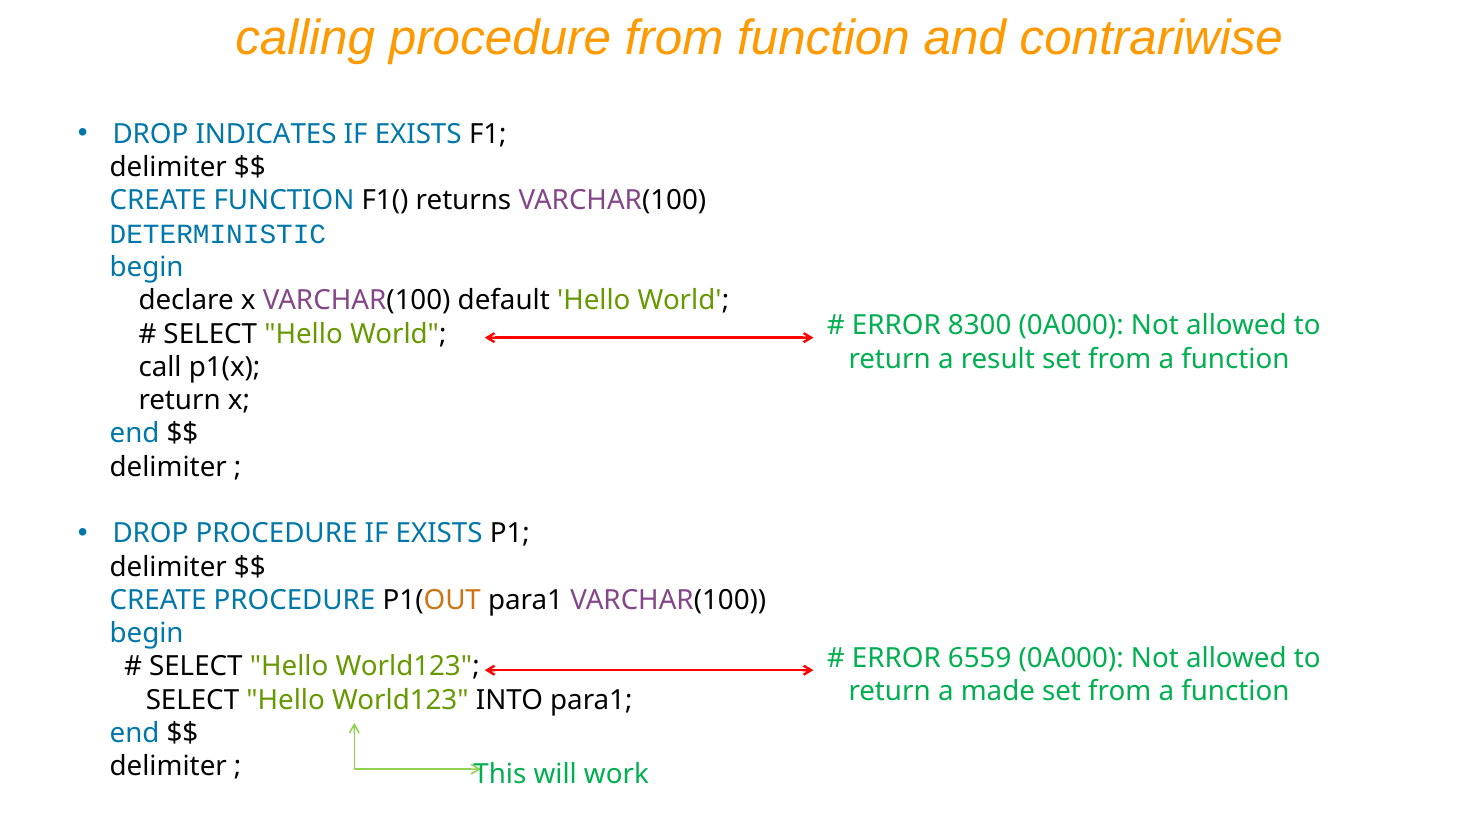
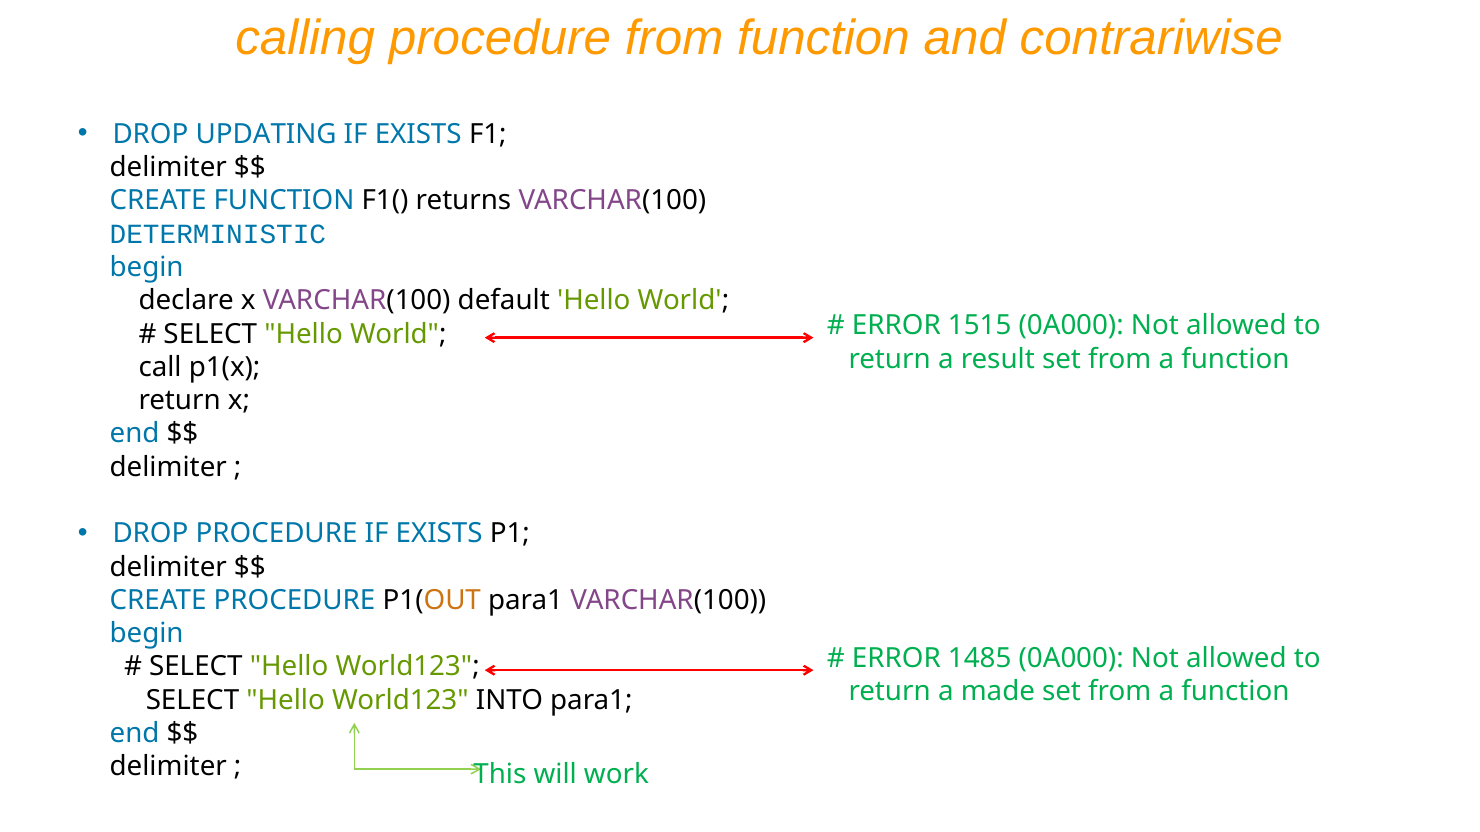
INDICATES: INDICATES -> UPDATING
8300: 8300 -> 1515
6559: 6559 -> 1485
